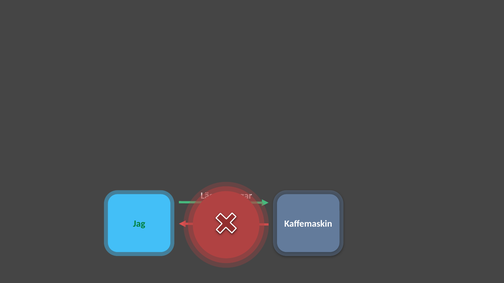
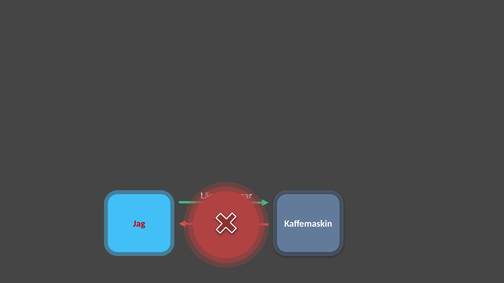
Jag colour: green -> red
